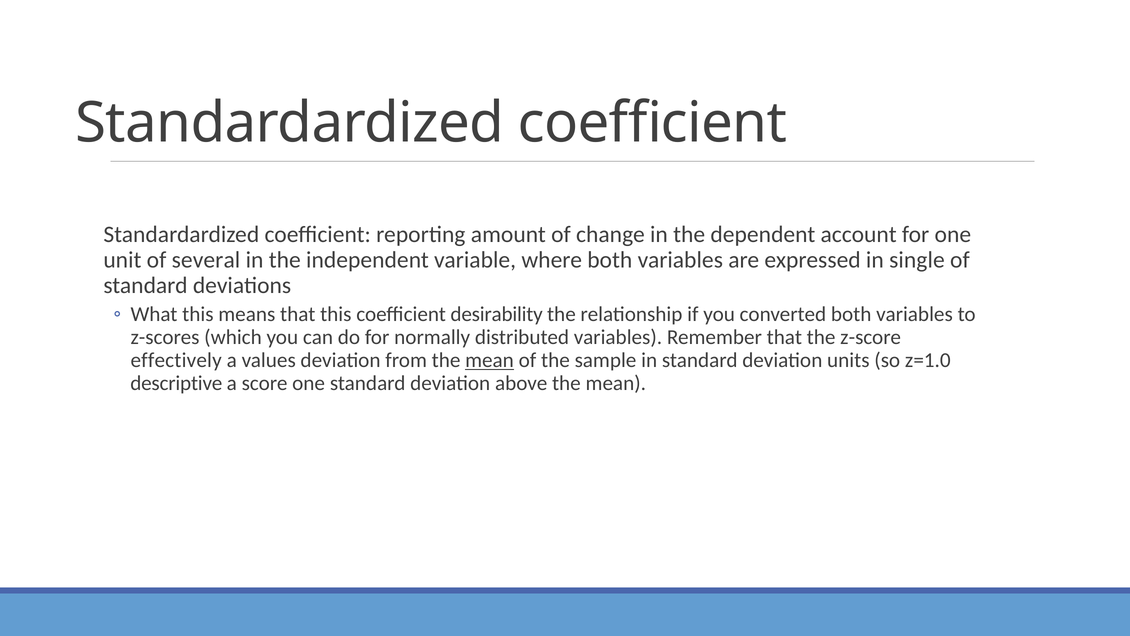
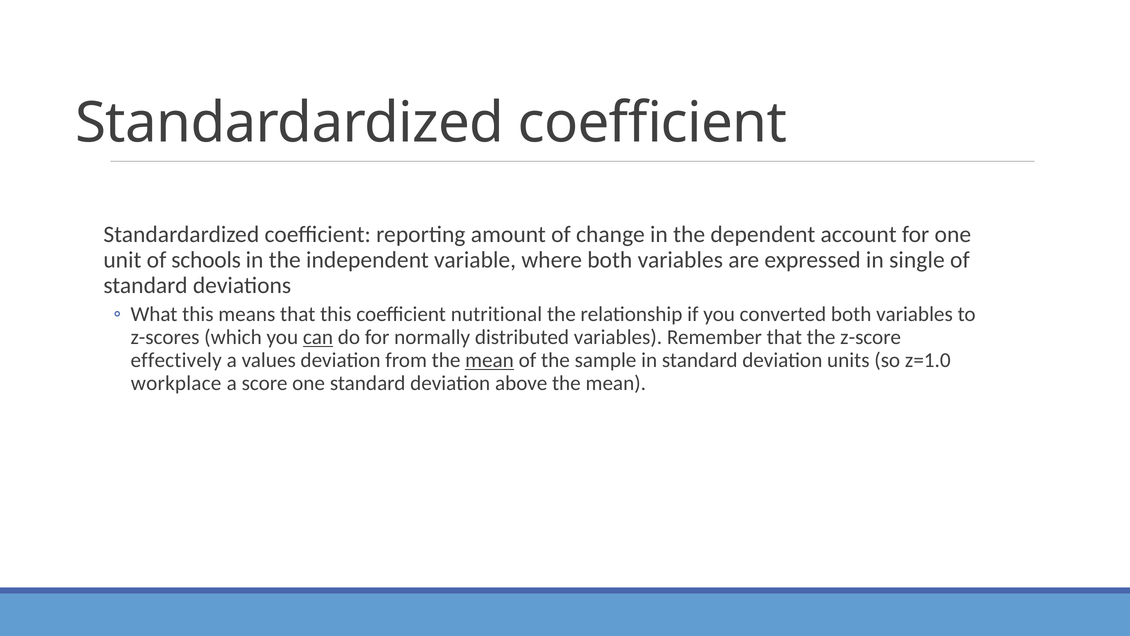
several: several -> schools
desirability: desirability -> nutritional
can underline: none -> present
descriptive: descriptive -> workplace
